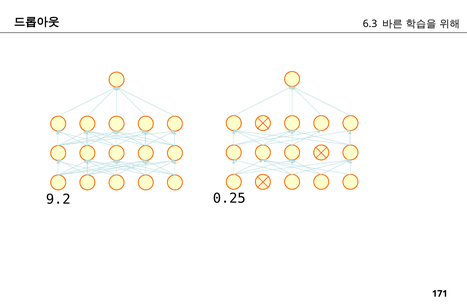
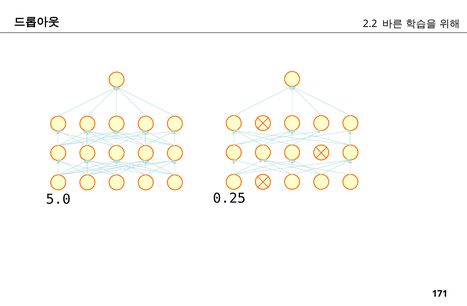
6.3: 6.3 -> 2.2
9.2: 9.2 -> 5.0
